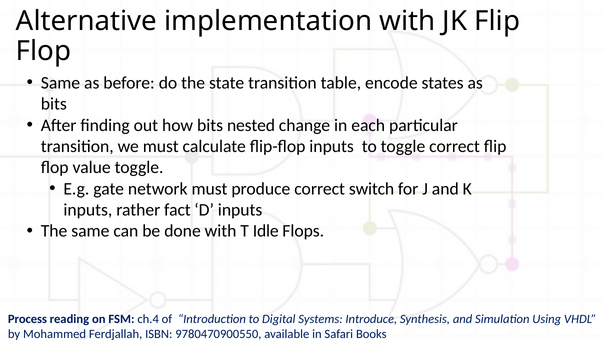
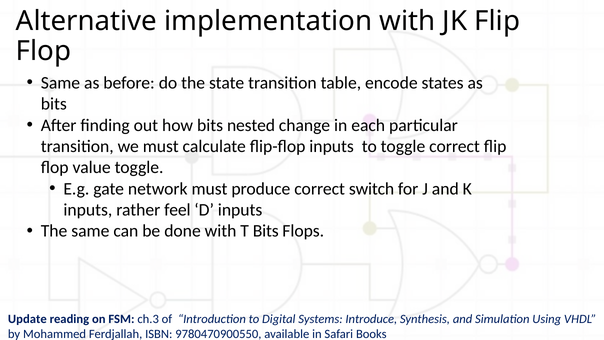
fact: fact -> feel
T Idle: Idle -> Bits
Process: Process -> Update
ch.4: ch.4 -> ch.3
